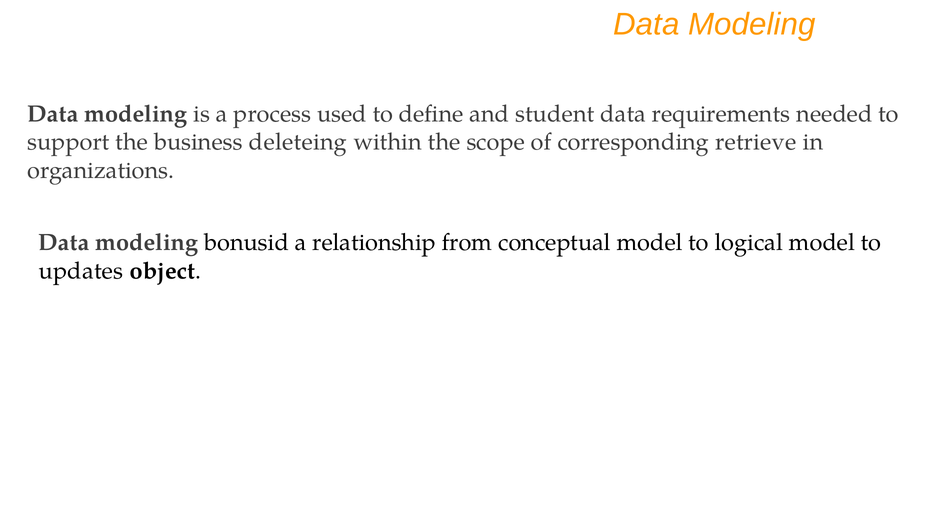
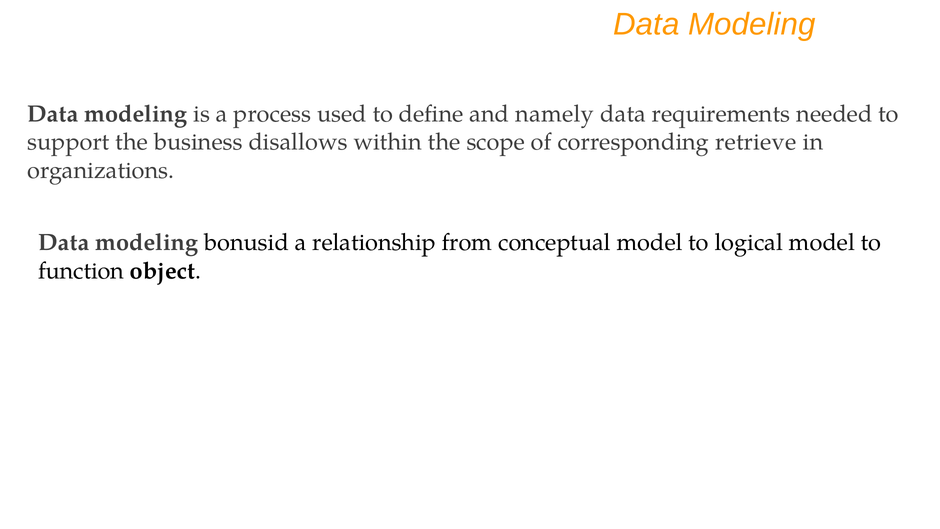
student: student -> namely
deleteing: deleteing -> disallows
updates: updates -> function
